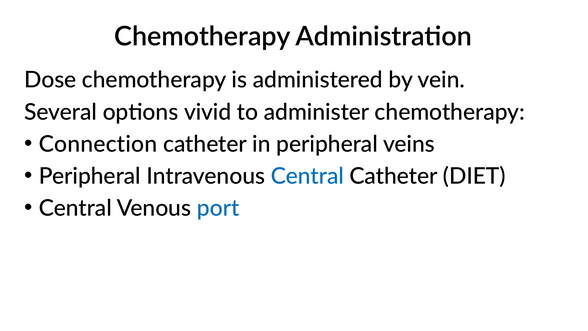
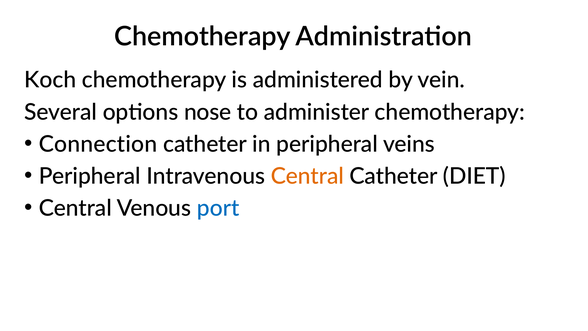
Dose: Dose -> Koch
vivid: vivid -> nose
Central at (307, 176) colour: blue -> orange
